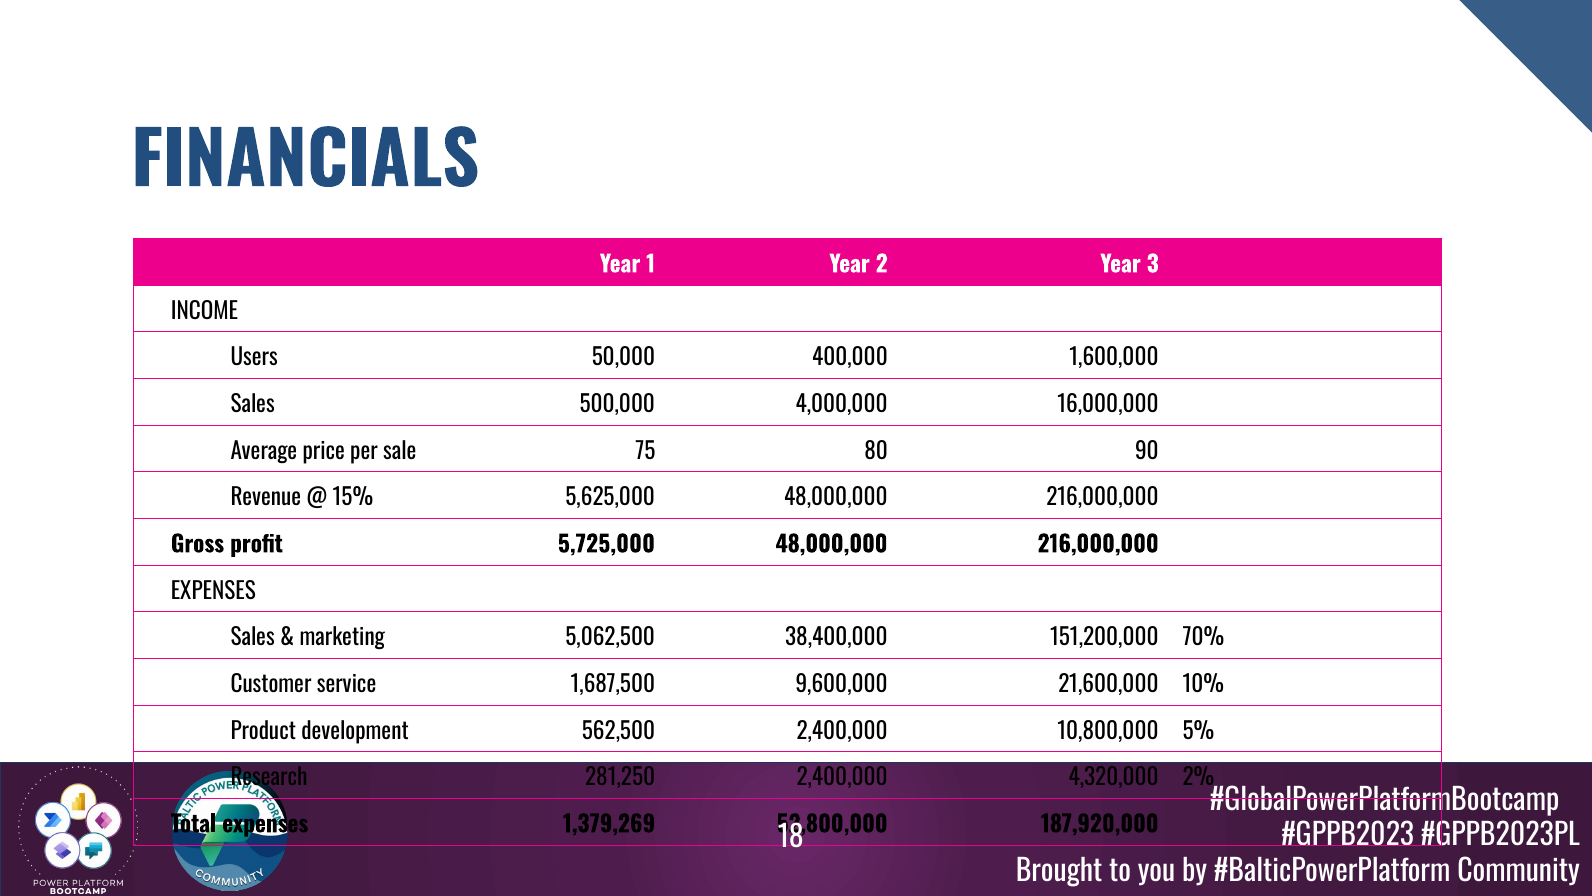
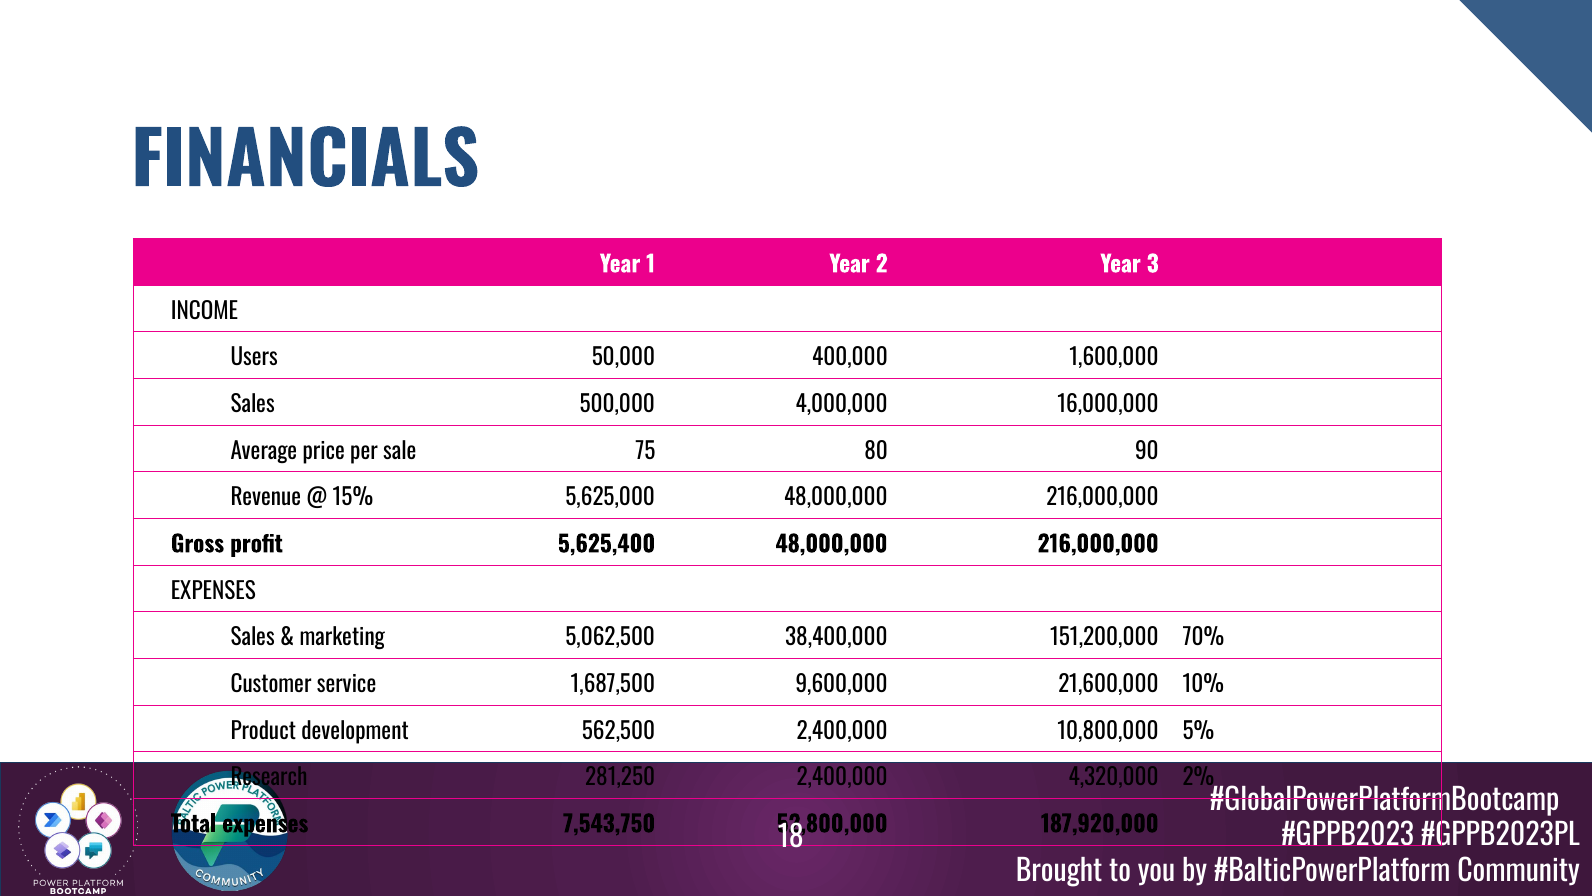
5,725,000: 5,725,000 -> 5,625,400
1,379,269: 1,379,269 -> 7,543,750
